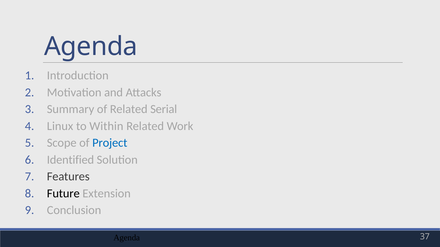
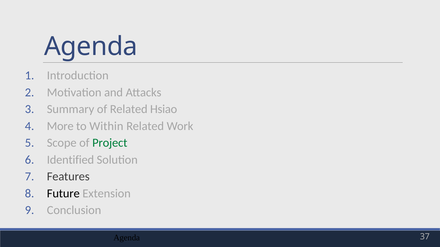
Serial: Serial -> Hsiao
Linux: Linux -> More
Project colour: blue -> green
